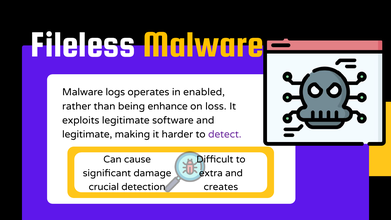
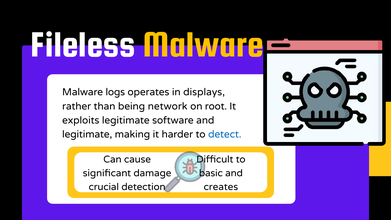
enabled: enabled -> displays
enhance: enhance -> network
loss: loss -> root
detect colour: purple -> blue
extra: extra -> basic
